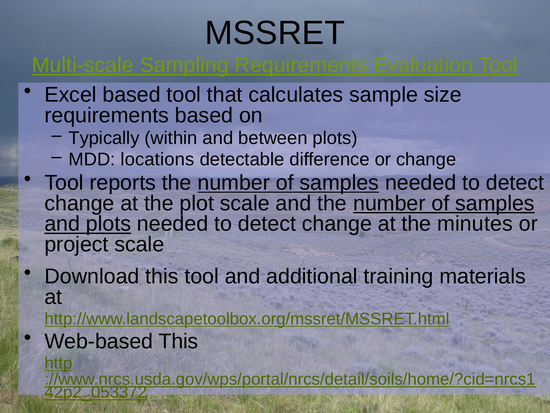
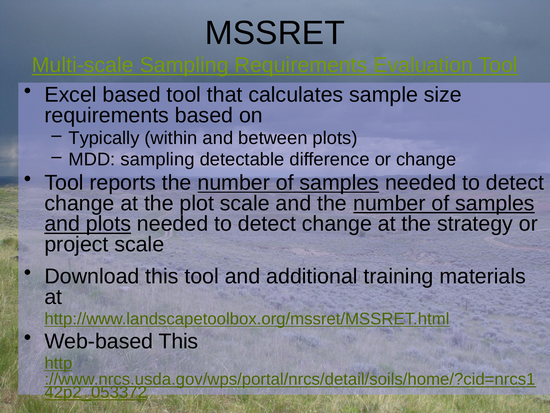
MDD locations: locations -> sampling
minutes: minutes -> strategy
